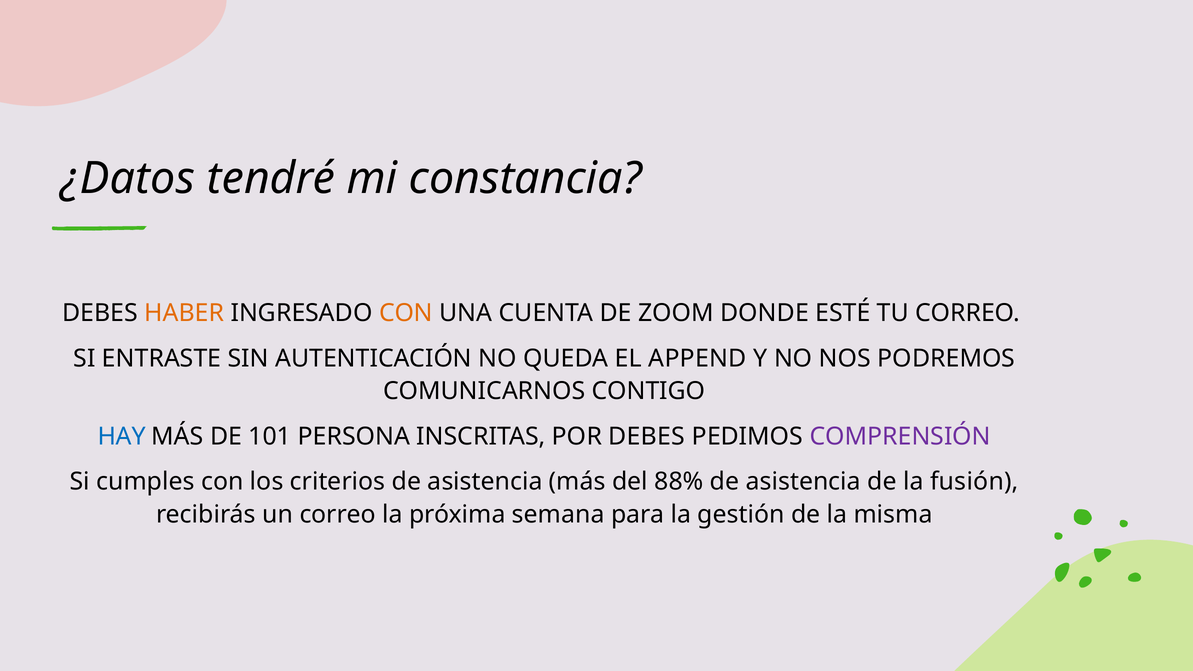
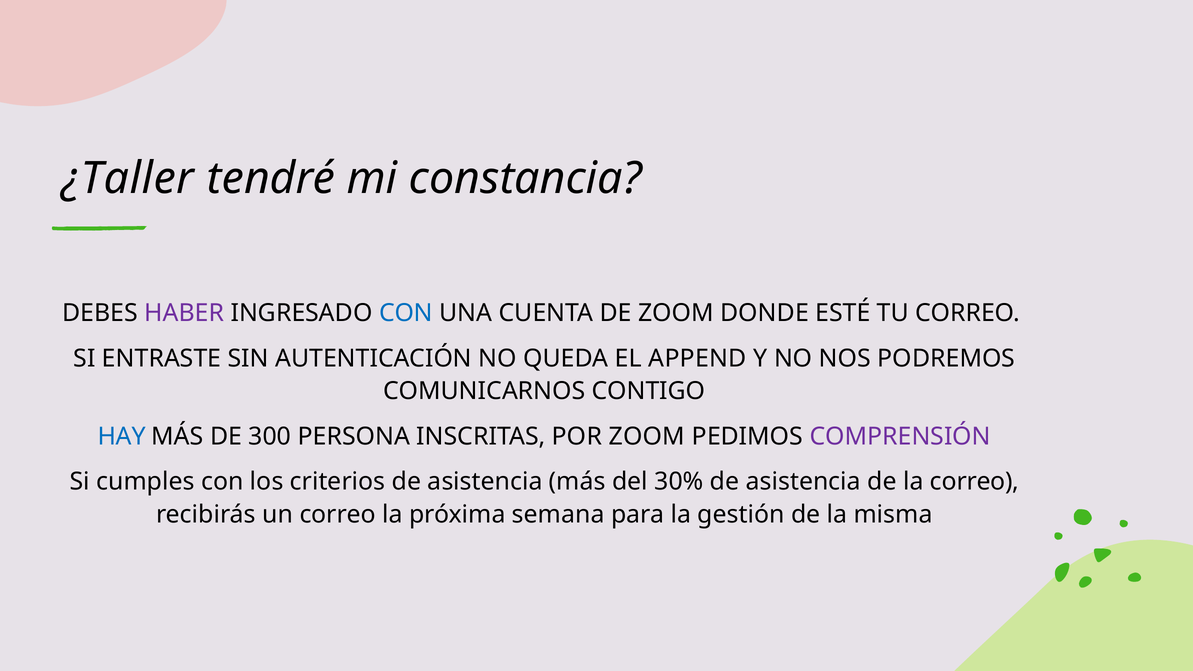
¿Datos: ¿Datos -> ¿Taller
HABER colour: orange -> purple
CON at (406, 313) colour: orange -> blue
101: 101 -> 300
POR DEBES: DEBES -> ZOOM
88%: 88% -> 30%
la fusión: fusión -> correo
